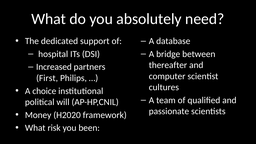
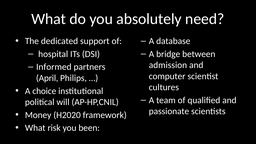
thereafter: thereafter -> admission
Increased: Increased -> Informed
First: First -> April
